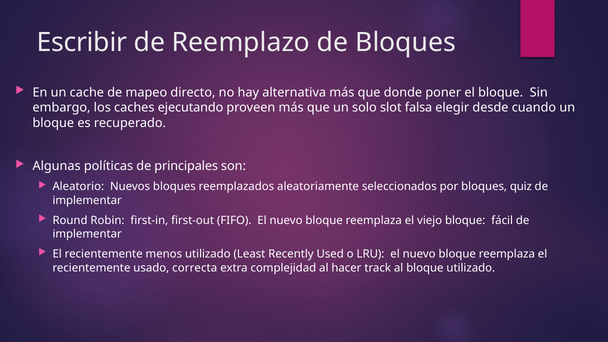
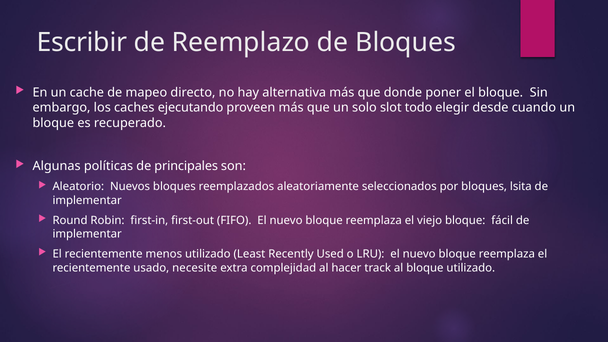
falsa: falsa -> todo
quiz: quiz -> lsita
correcta: correcta -> necesite
